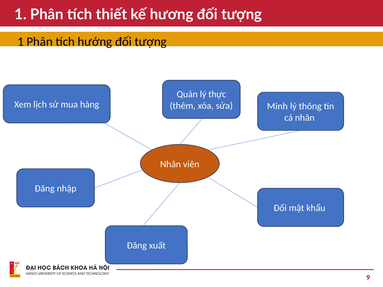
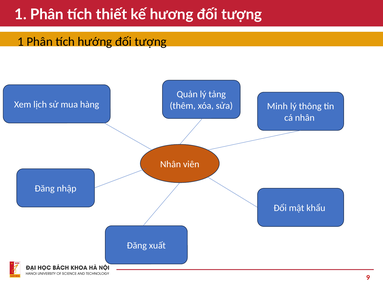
thực: thực -> tảng
